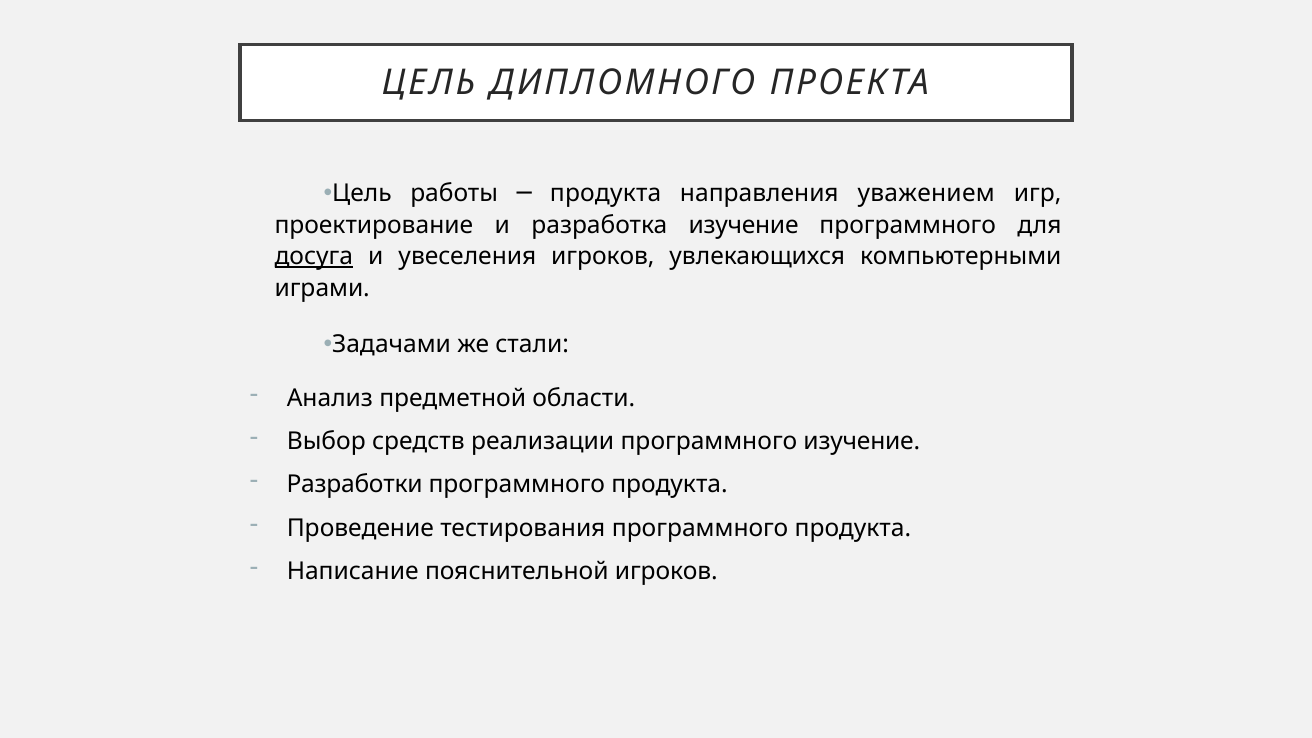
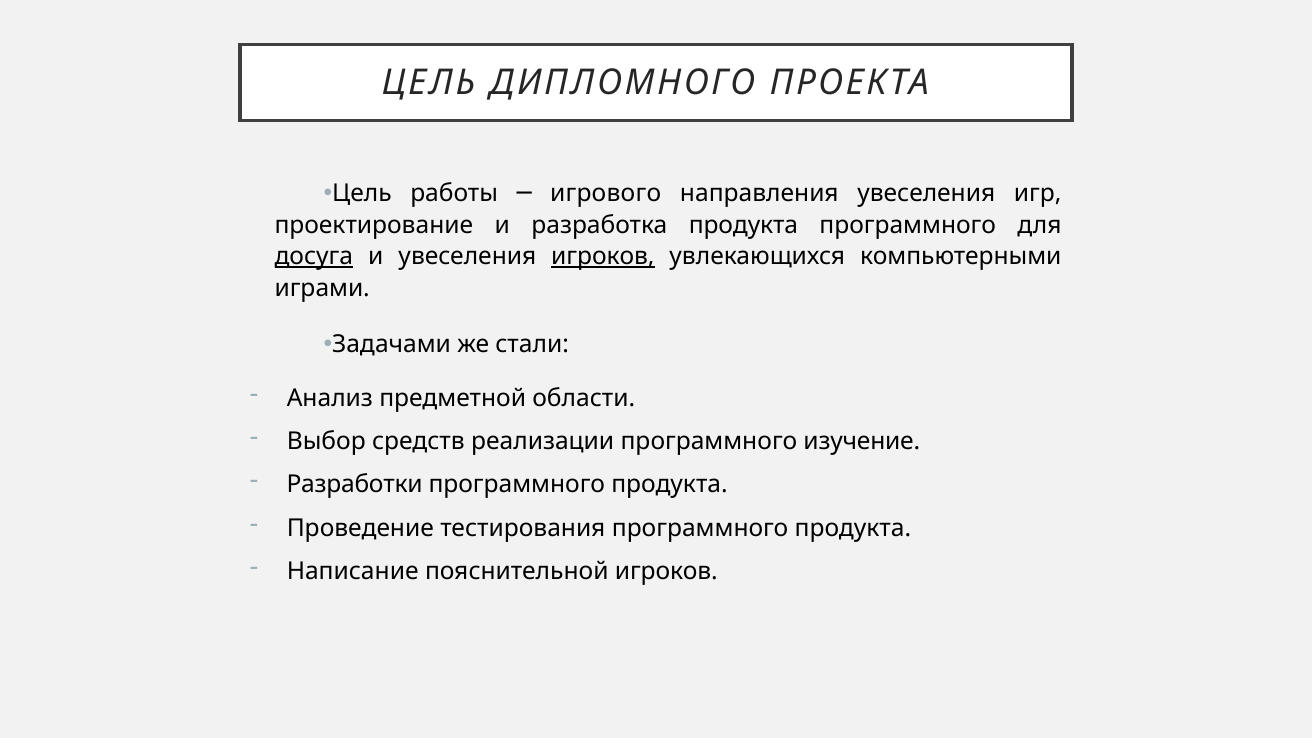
работы продукта: продукта -> игрового
направления уважением: уважением -> увеселения
разработка изучение: изучение -> продукта
игроков at (603, 257) underline: none -> present
